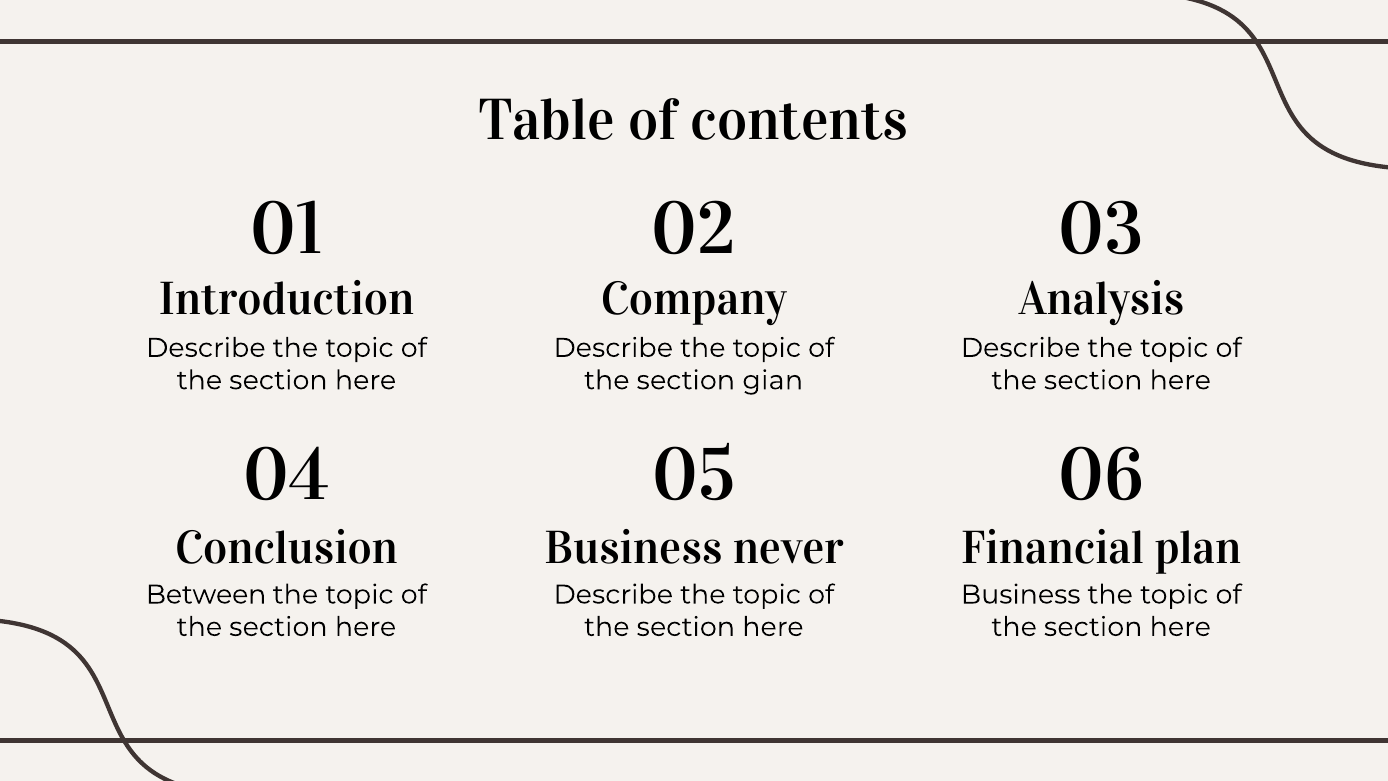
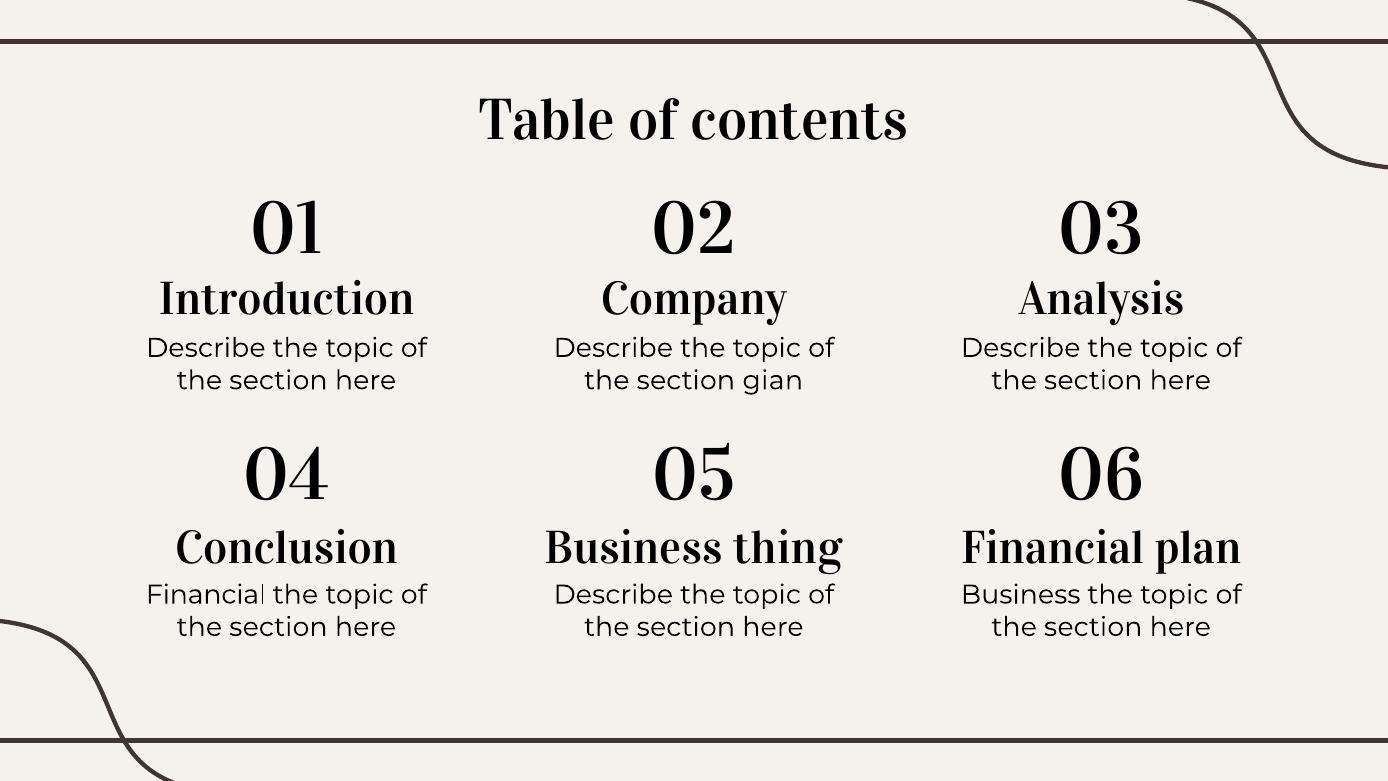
never: never -> thing
Between at (206, 594): Between -> Financial
